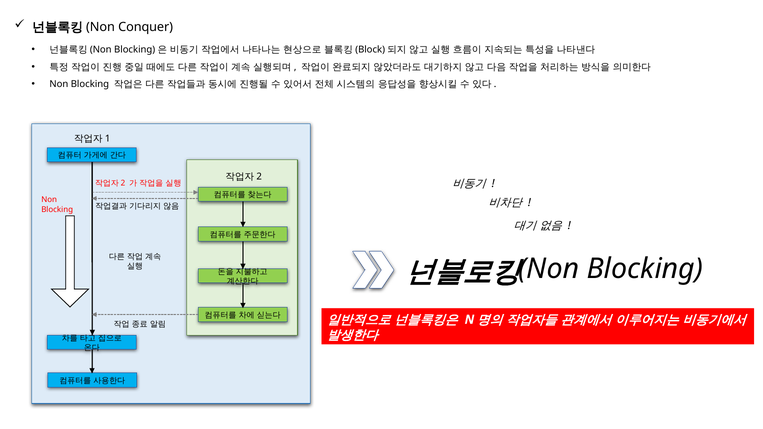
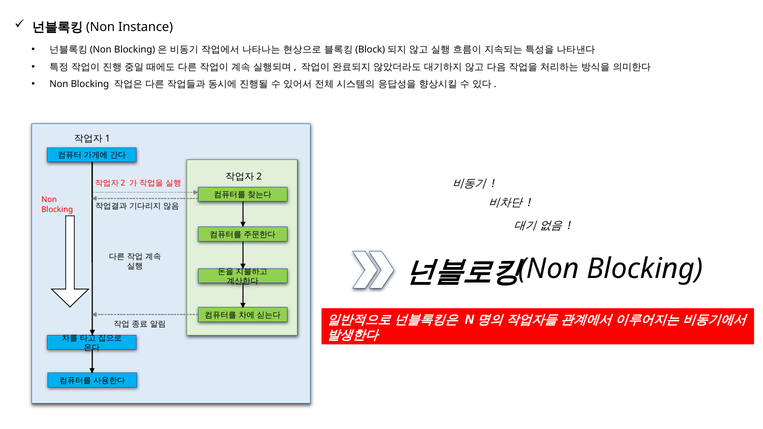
Conquer: Conquer -> Instance
